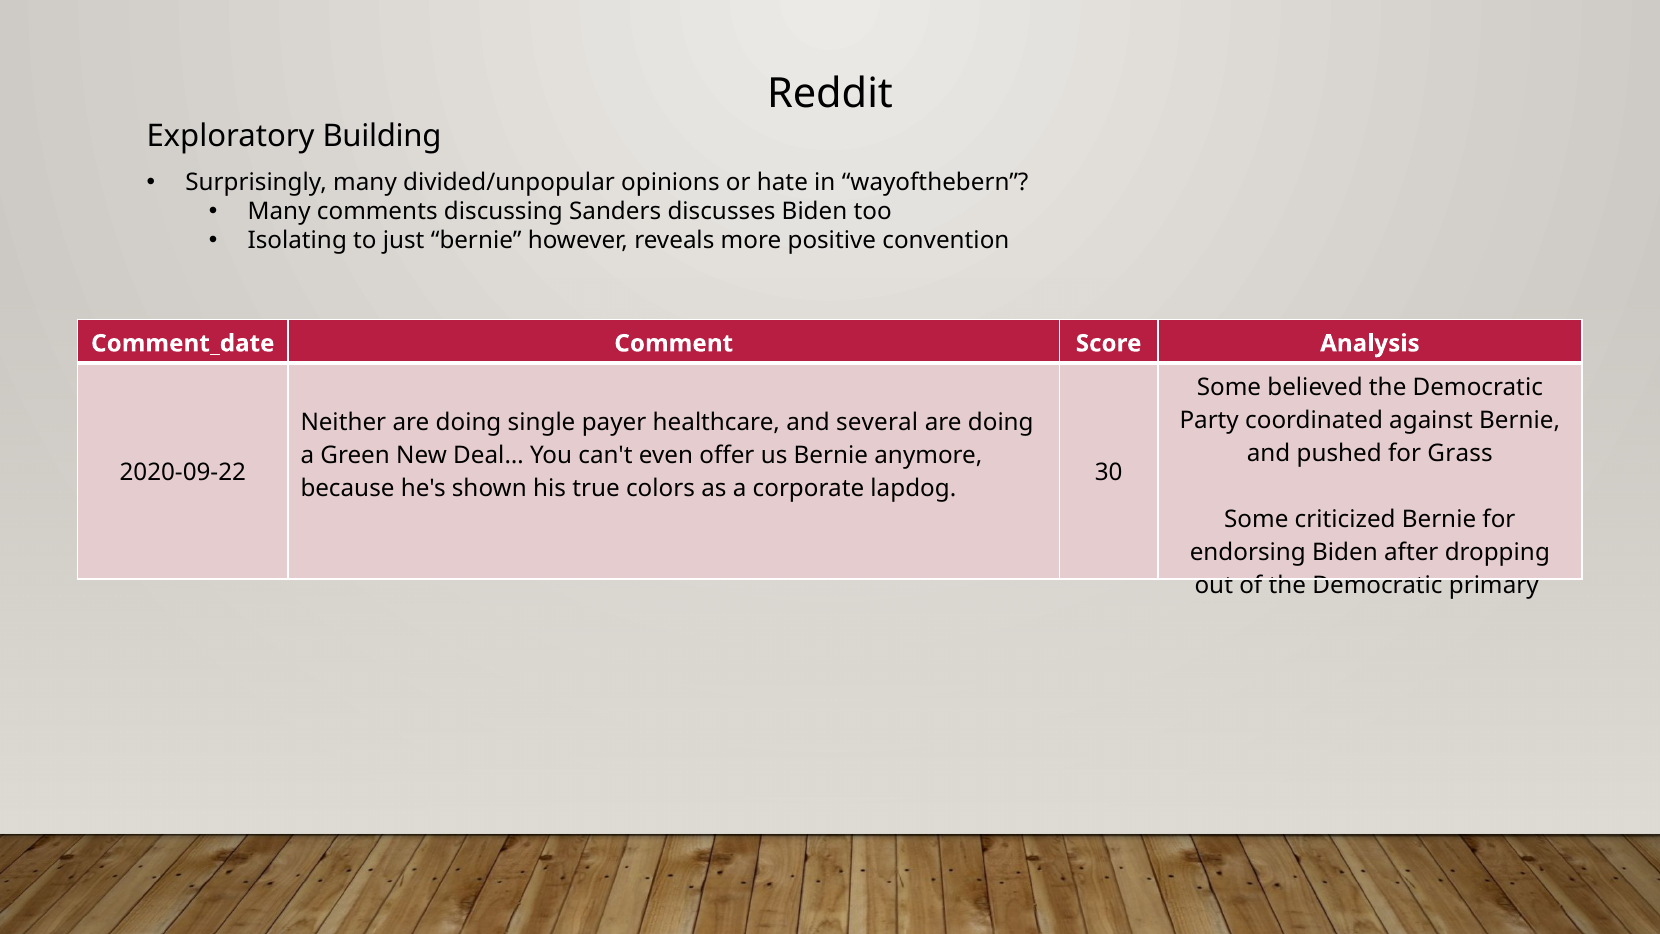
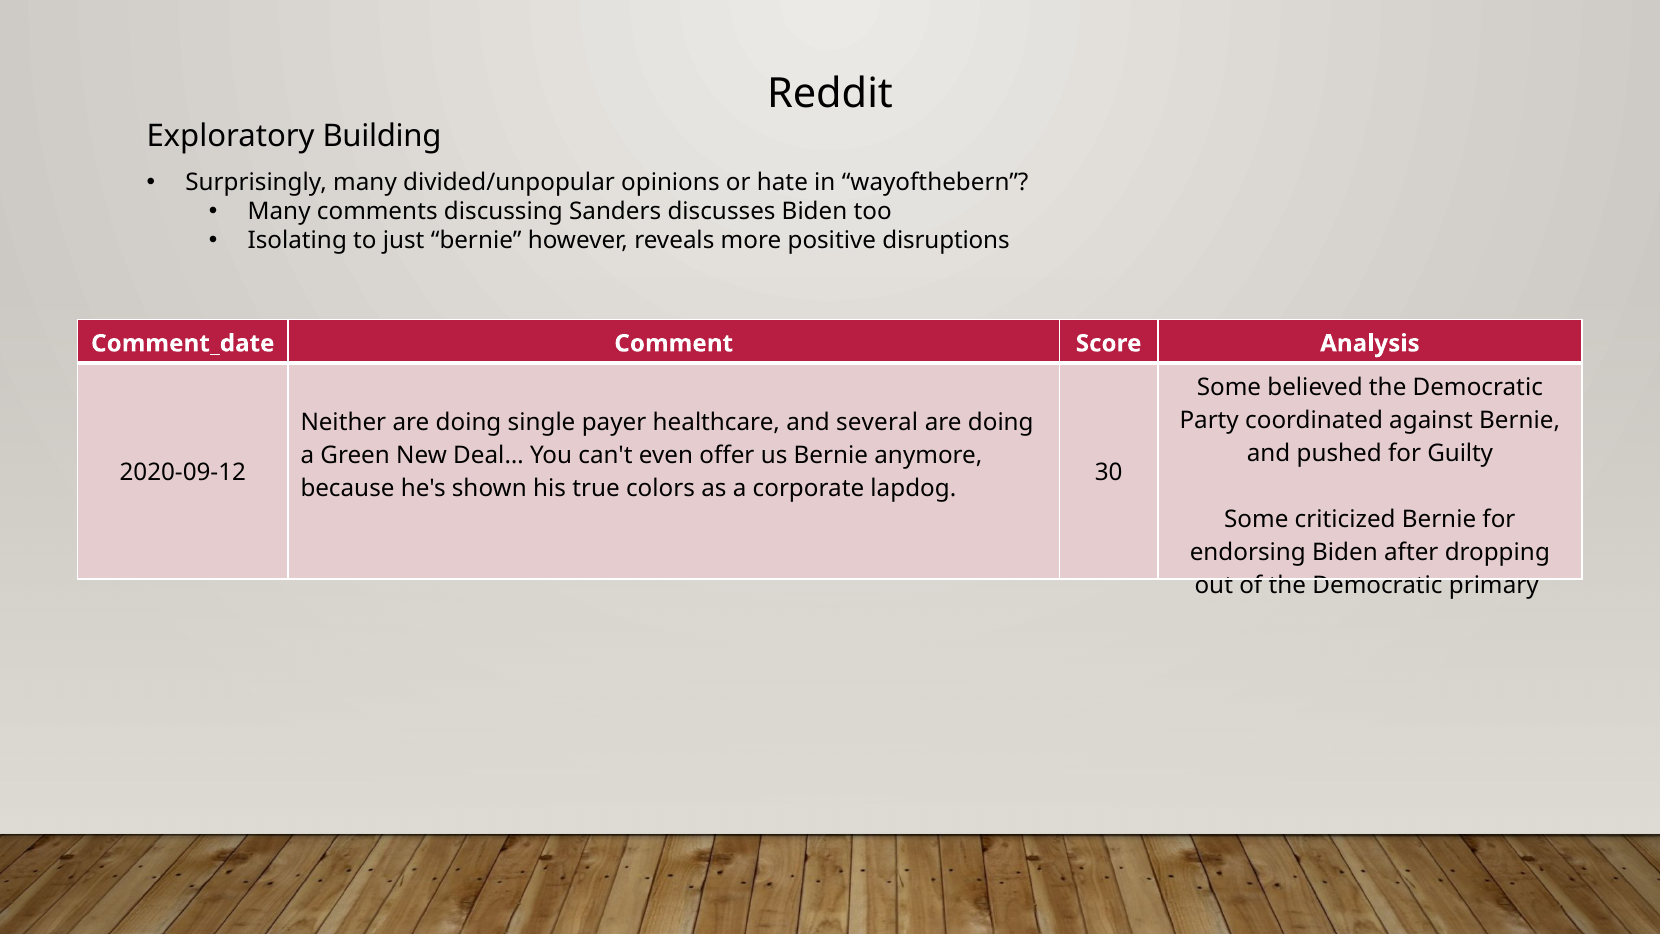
convention: convention -> disruptions
Grass: Grass -> Guilty
2020-09-22: 2020-09-22 -> 2020-09-12
